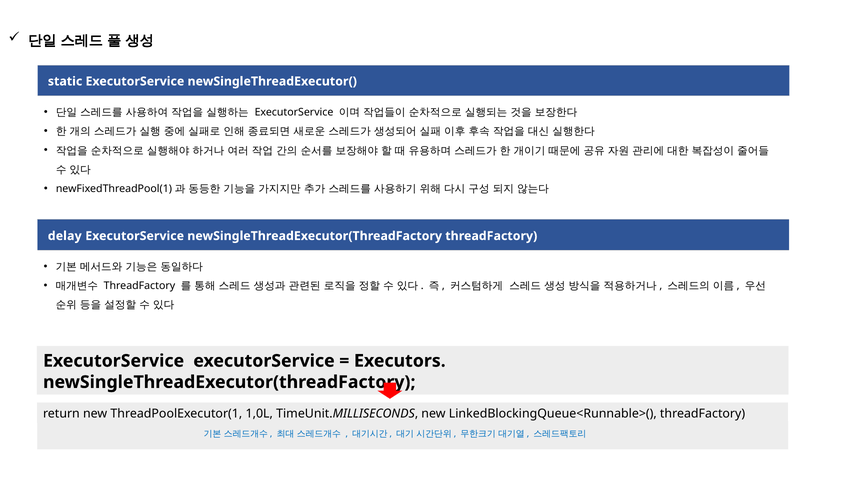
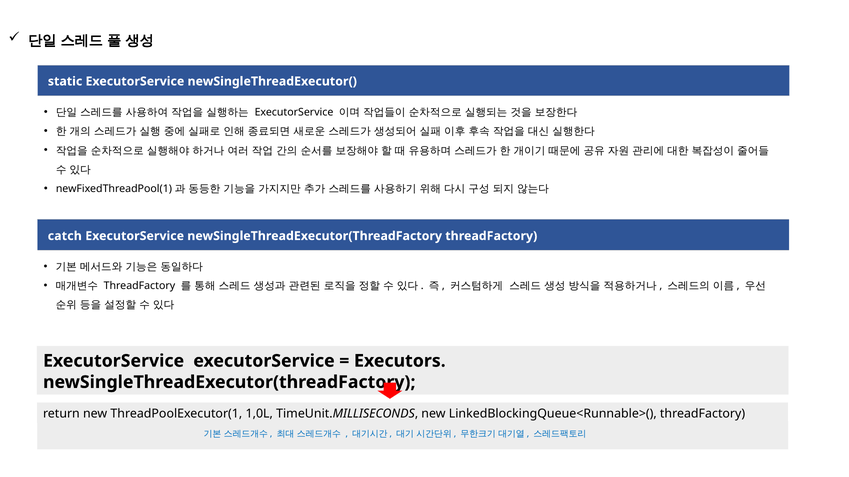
delay: delay -> catch
